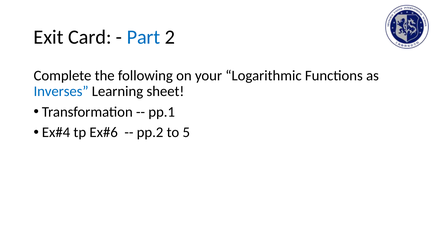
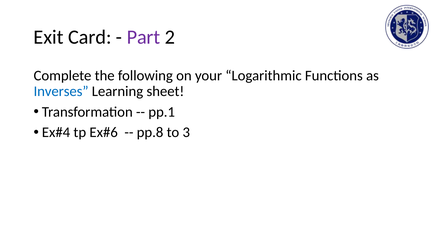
Part colour: blue -> purple
pp.2: pp.2 -> pp.8
5: 5 -> 3
